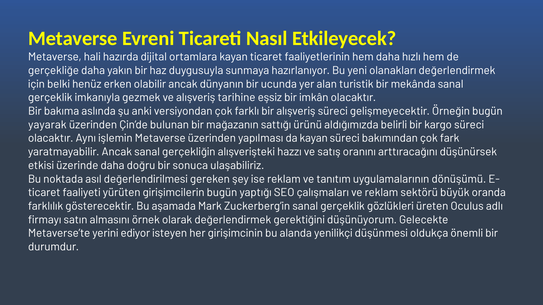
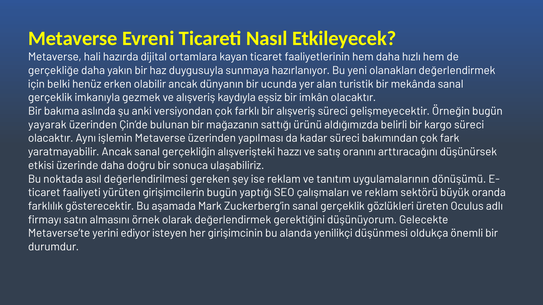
tarihine: tarihine -> kaydıyla
da kayan: kayan -> kadar
